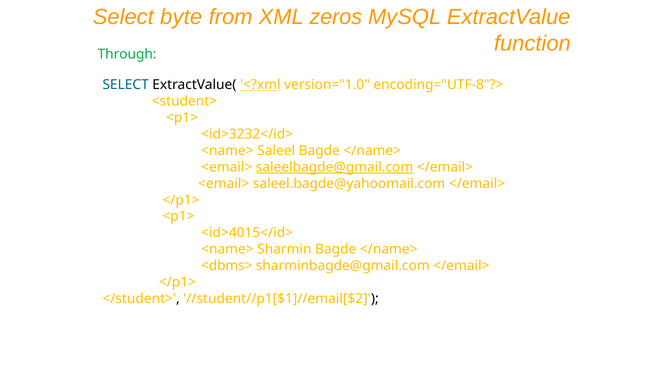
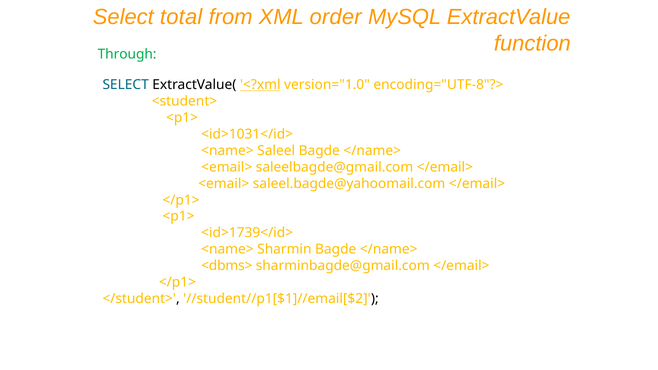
byte: byte -> total
zeros: zeros -> order
<id>3232</id>: <id>3232</id> -> <id>1031</id>
saleelbagde@gmail.com underline: present -> none
<id>4015</id>: <id>4015</id> -> <id>1739</id>
